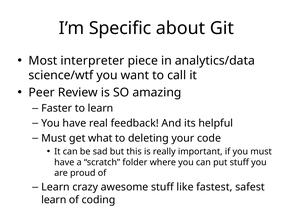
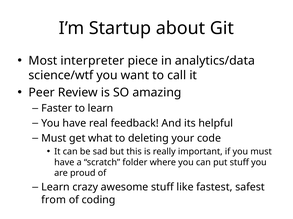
Specific: Specific -> Startup
learn at (54, 200): learn -> from
